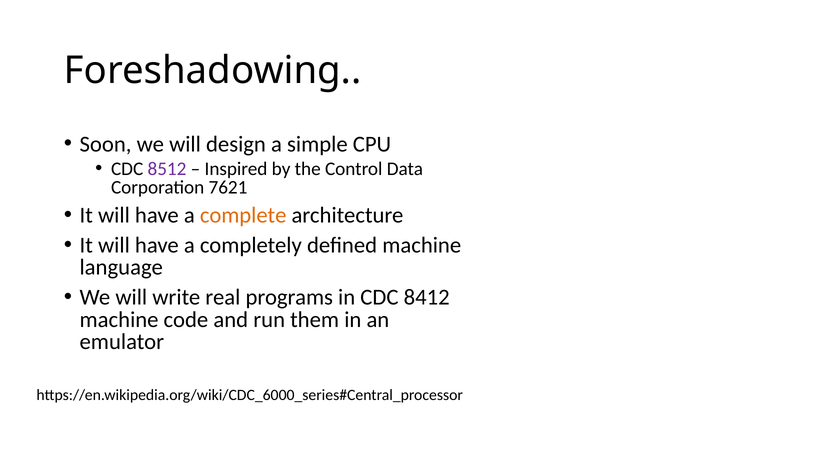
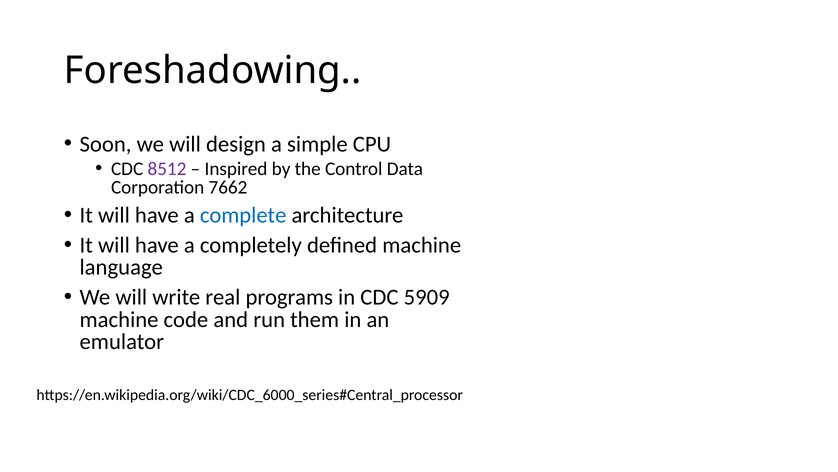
7621: 7621 -> 7662
complete colour: orange -> blue
8412: 8412 -> 5909
